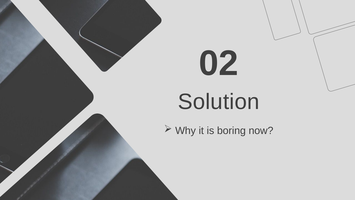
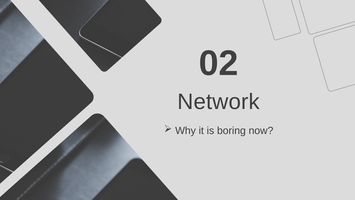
Solution: Solution -> Network
